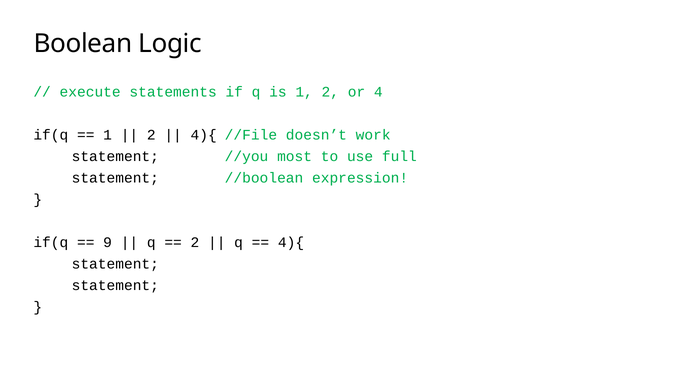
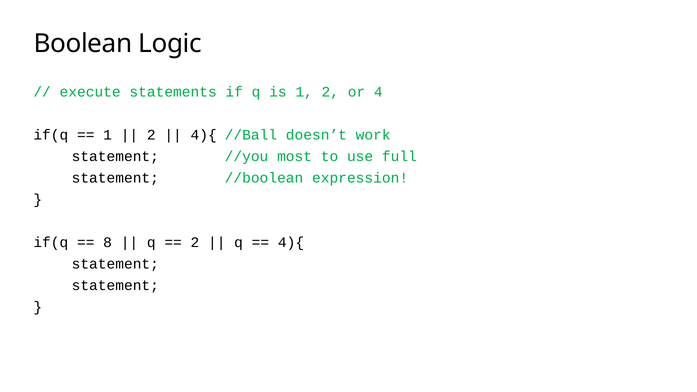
//File: //File -> //Ball
9: 9 -> 8
